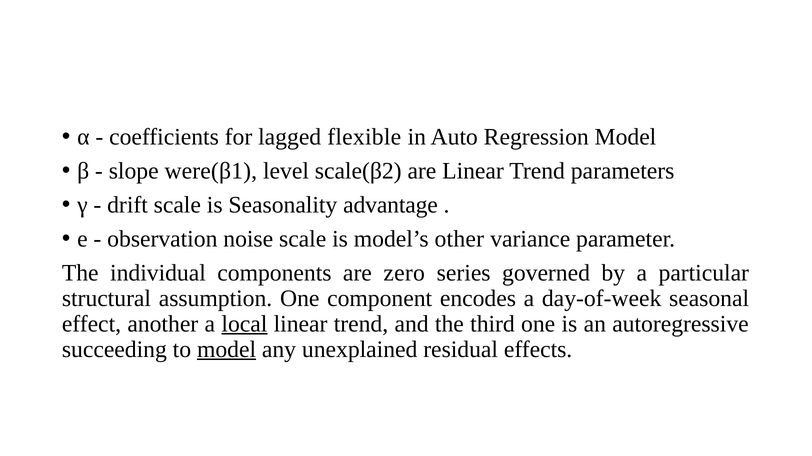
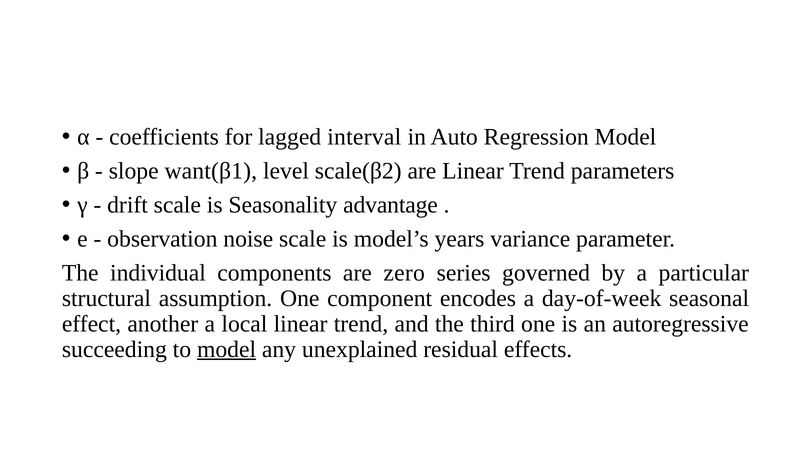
flexible: flexible -> interval
were(β1: were(β1 -> want(β1
other: other -> years
local underline: present -> none
